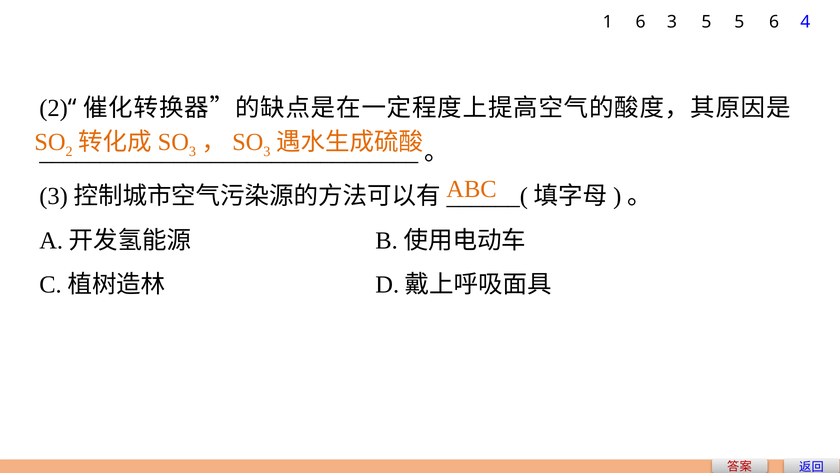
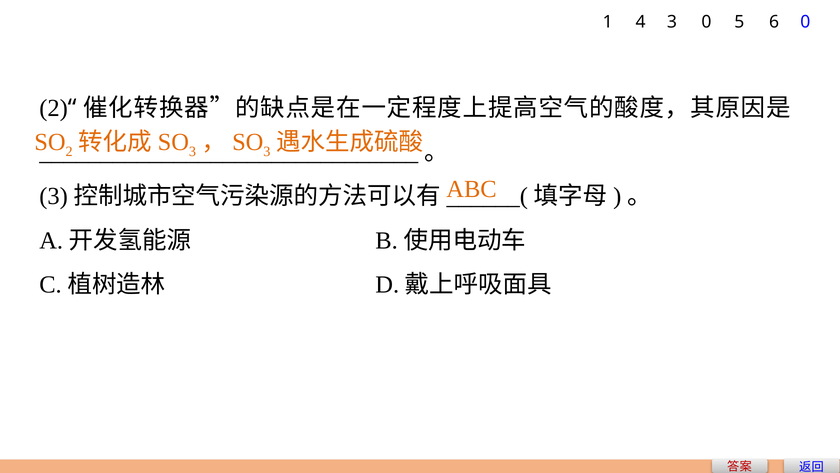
1 6: 6 -> 4
3 5: 5 -> 0
6 4: 4 -> 0
